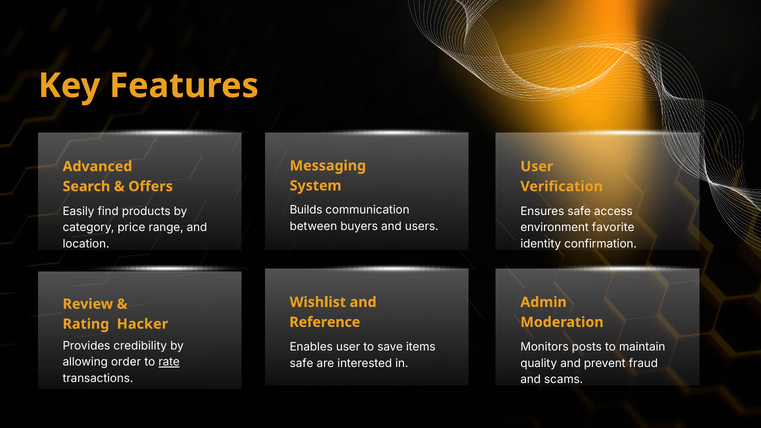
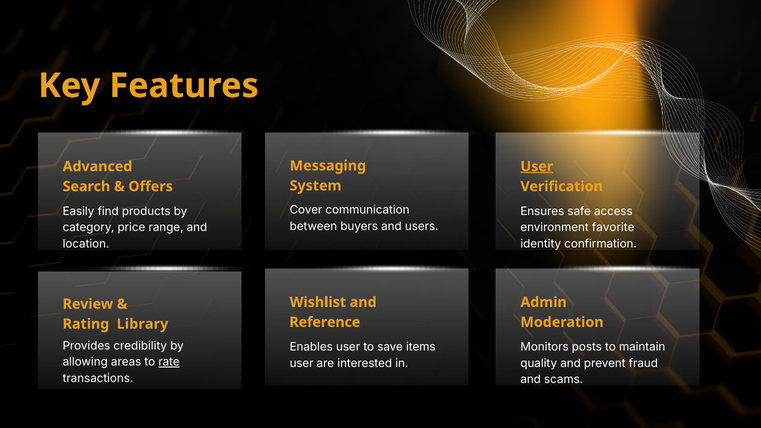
User at (537, 167) underline: none -> present
Builds: Builds -> Cover
Hacker: Hacker -> Library
order: order -> areas
safe at (302, 363): safe -> user
